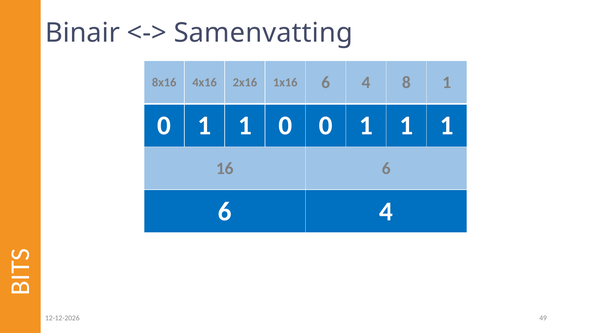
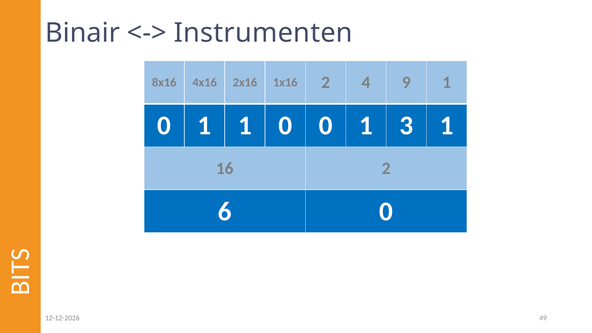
Samenvatting: Samenvatting -> Instrumenten
1x16 6: 6 -> 2
8: 8 -> 9
0 0 1 1: 1 -> 3
16 6: 6 -> 2
4 at (386, 211): 4 -> 0
